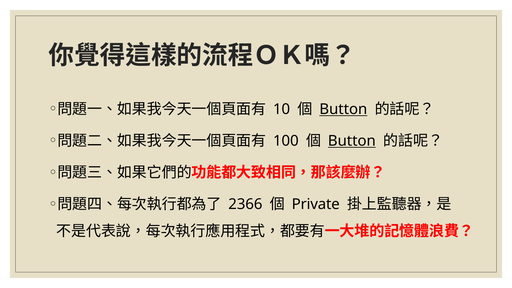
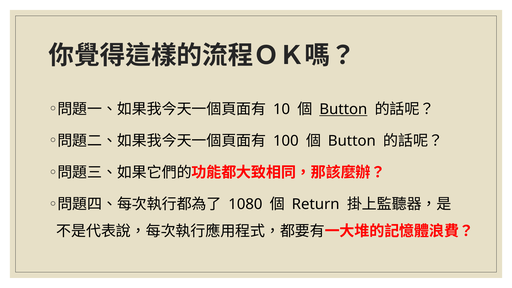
Button at (352, 141) underline: present -> none
2366: 2366 -> 1080
Private: Private -> Return
